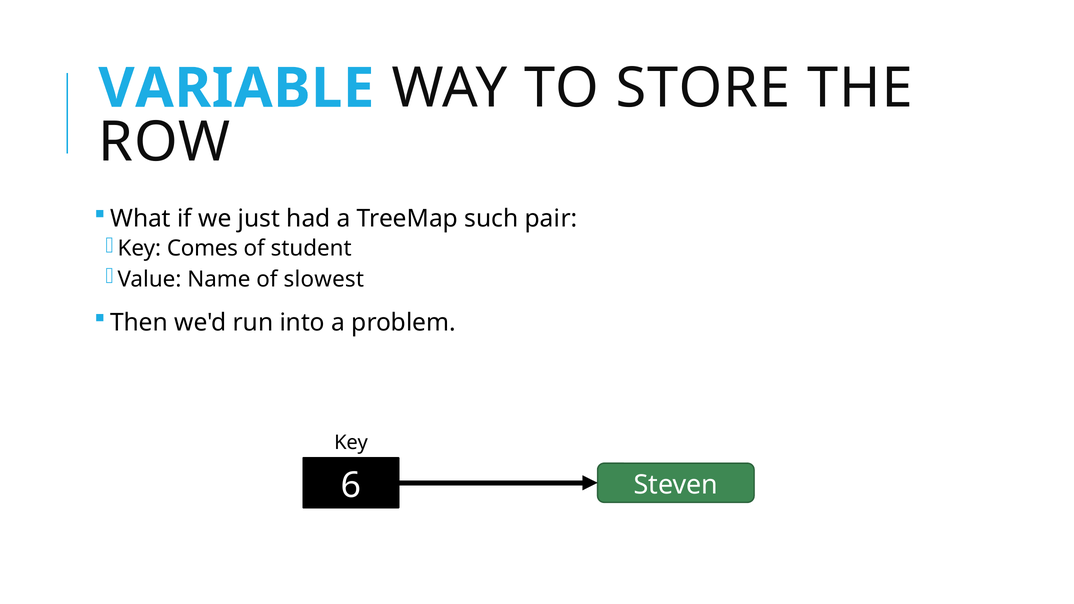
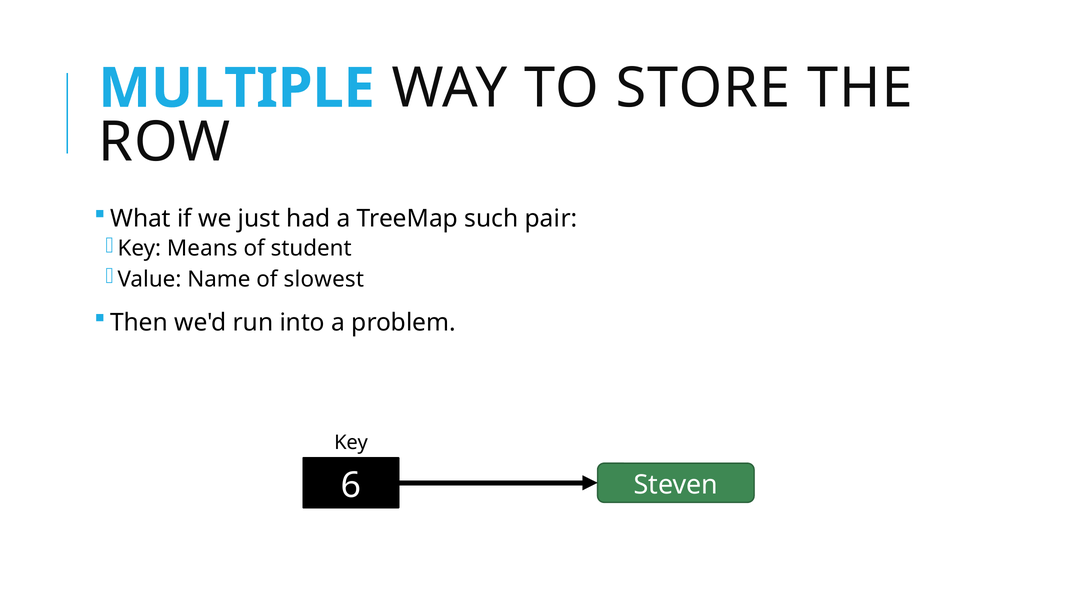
VARIABLE: VARIABLE -> MULTIPLE
Comes: Comes -> Means
